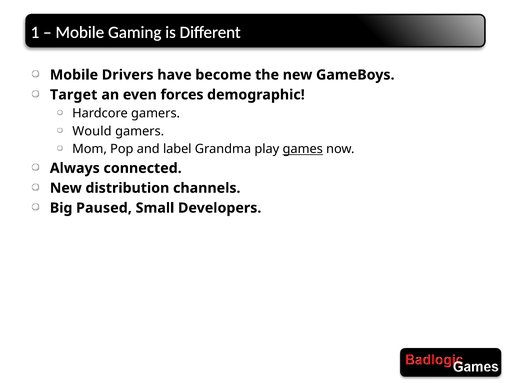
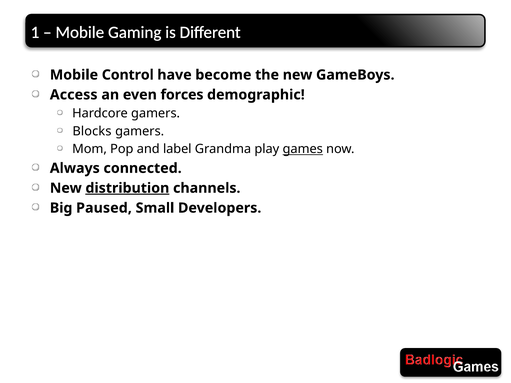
Drivers: Drivers -> Control
Target: Target -> Access
Would: Would -> Blocks
distribution underline: none -> present
